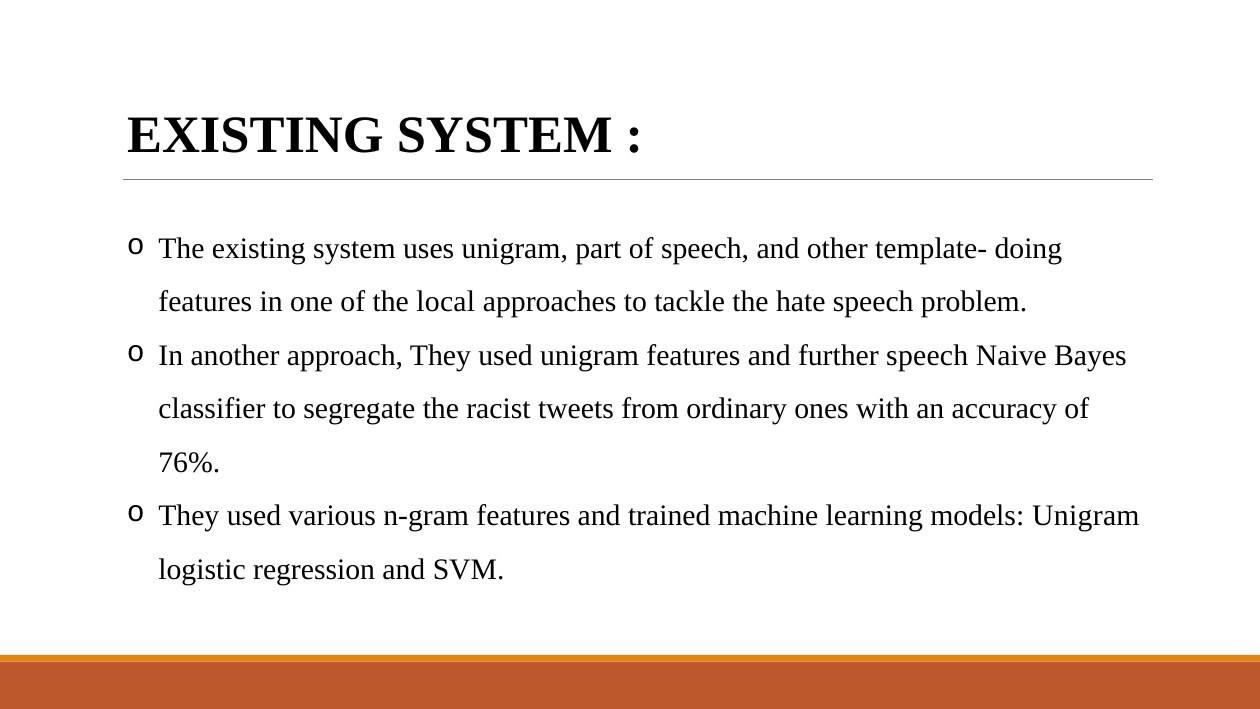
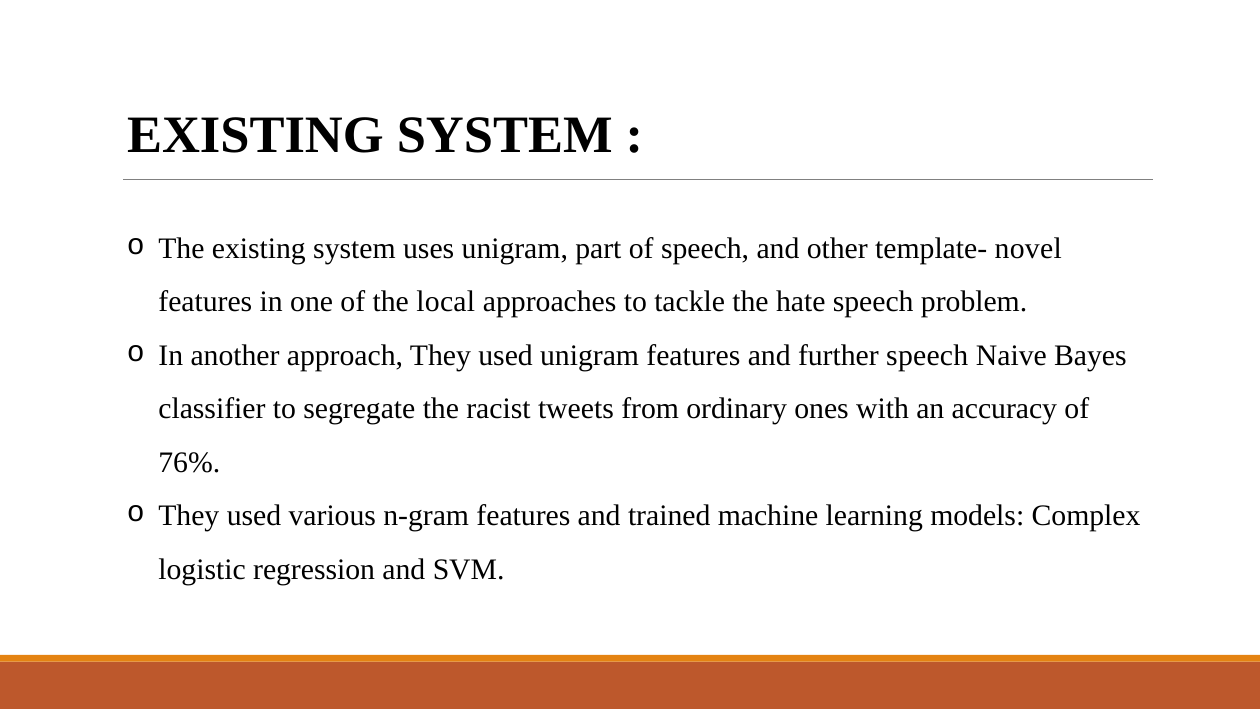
doing: doing -> novel
models Unigram: Unigram -> Complex
